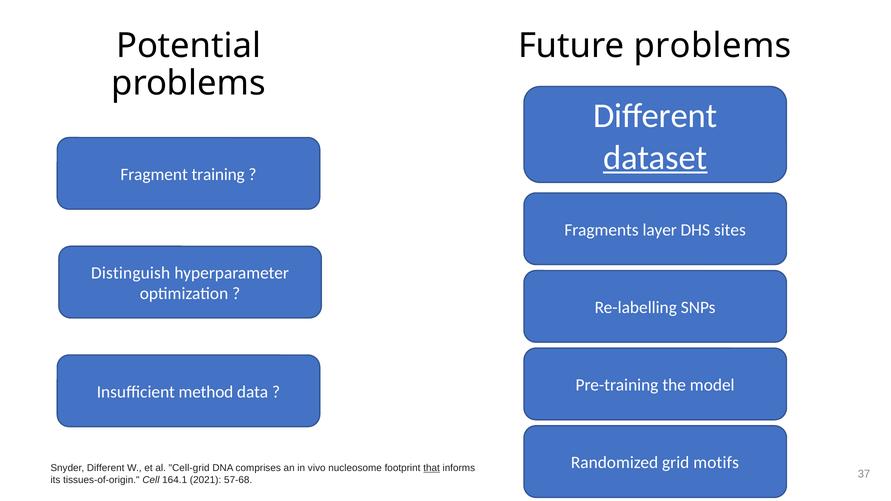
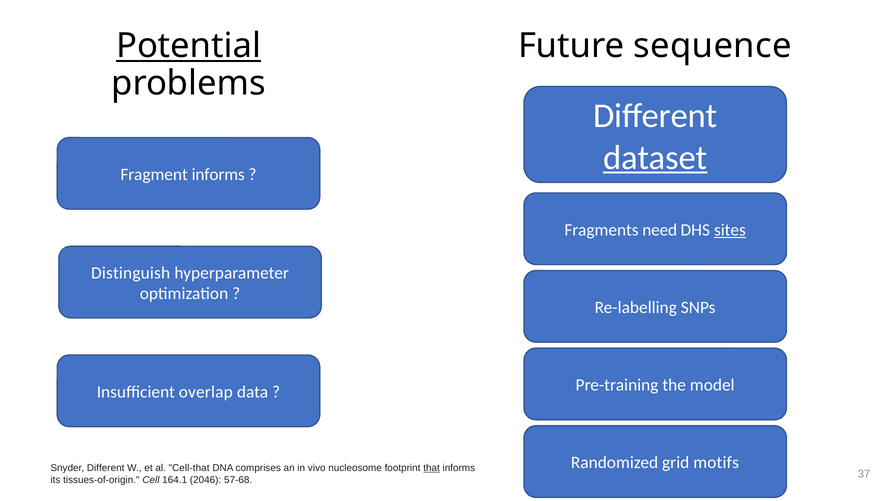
Potential underline: none -> present
Future problems: problems -> sequence
Fragment training: training -> informs
layer: layer -> need
sites underline: none -> present
method: method -> overlap
Cell-grid: Cell-grid -> Cell-that
2021: 2021 -> 2046
